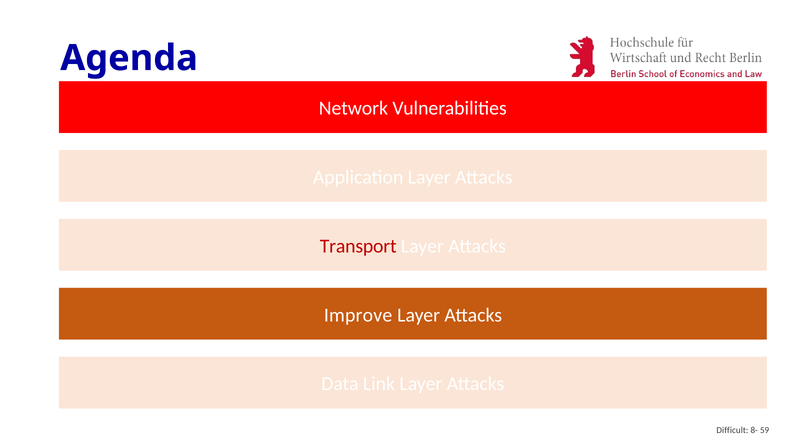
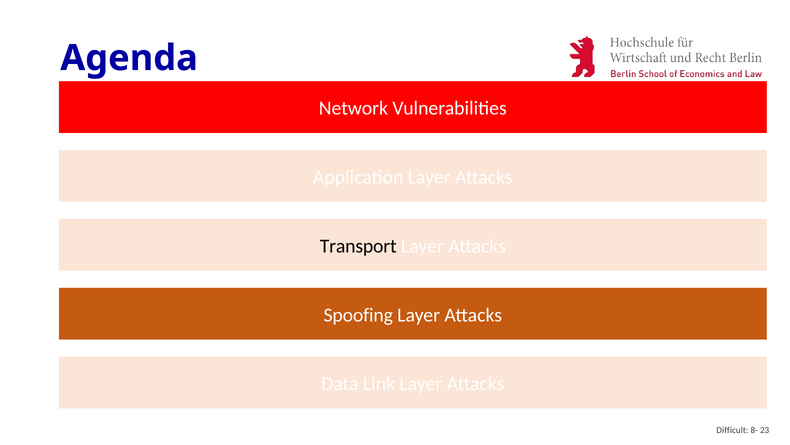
Transport colour: red -> black
Improve: Improve -> Spoofing
59: 59 -> 23
